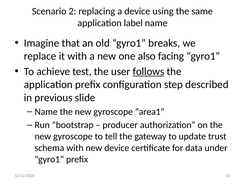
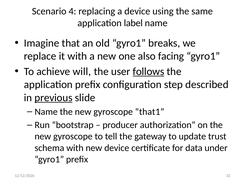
2: 2 -> 4
test: test -> will
previous underline: none -> present
area1: area1 -> that1
